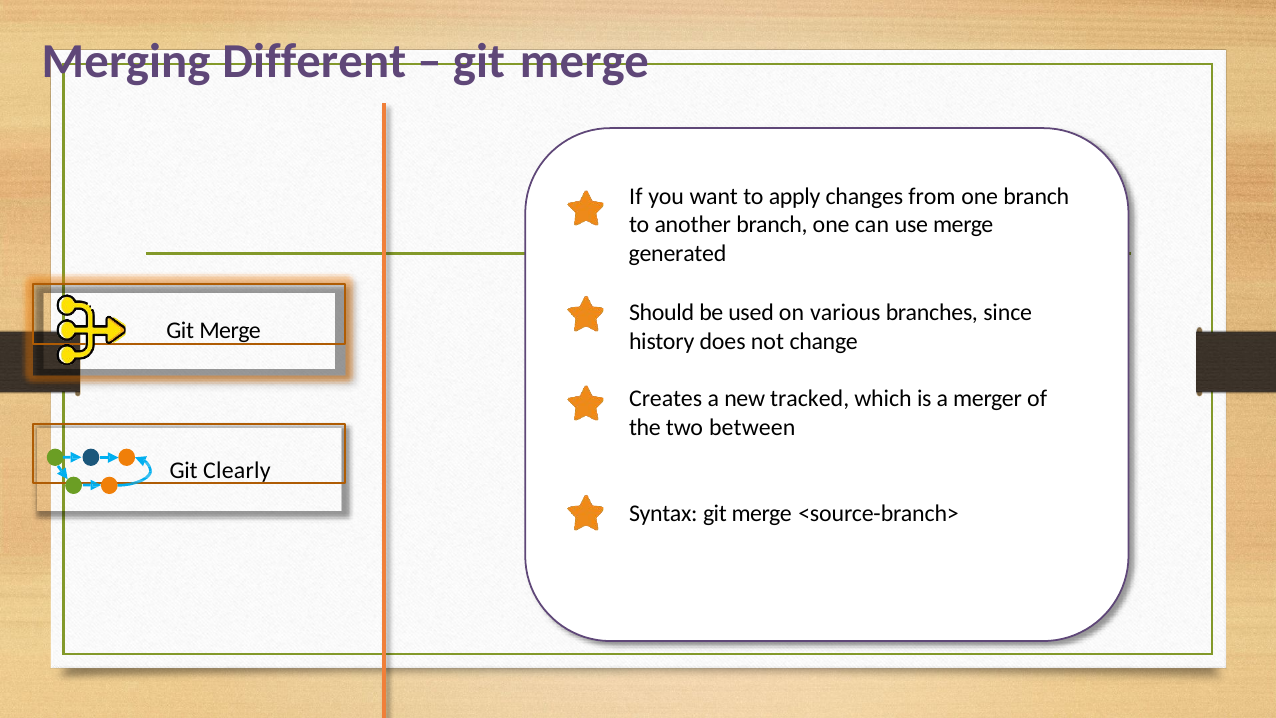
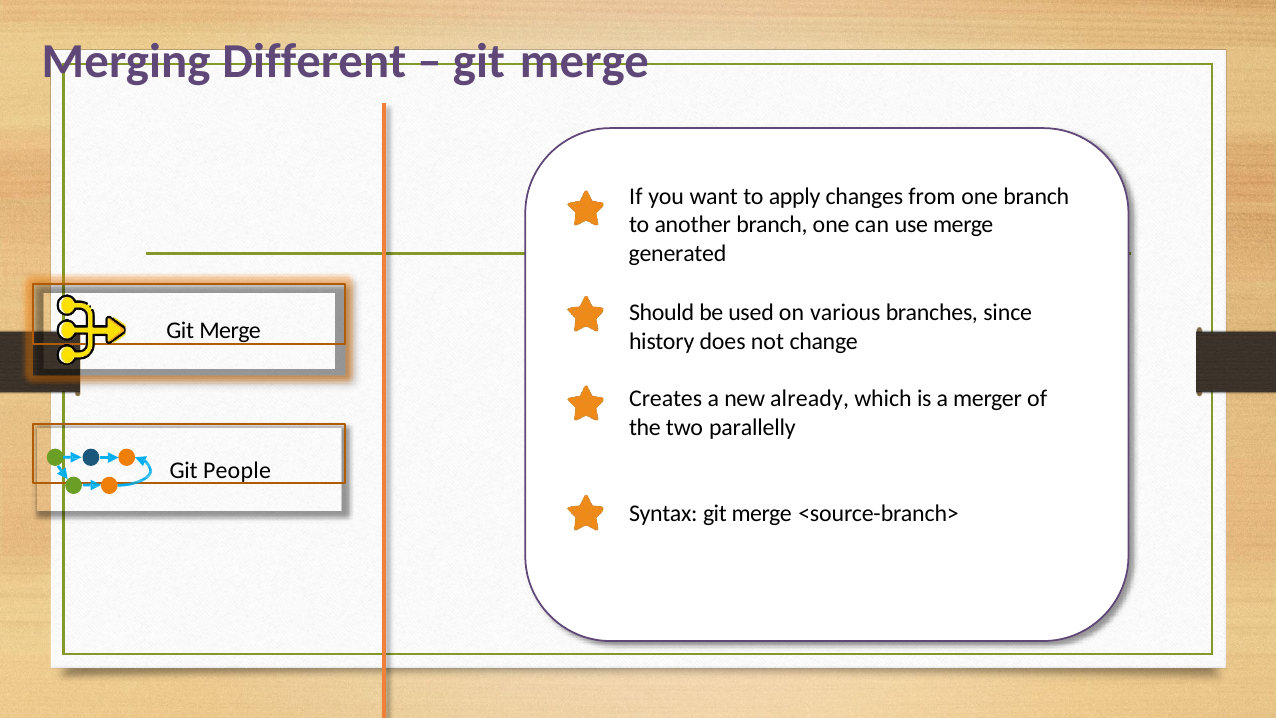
tracked: tracked -> already
between: between -> parallelly
Clearly: Clearly -> People
